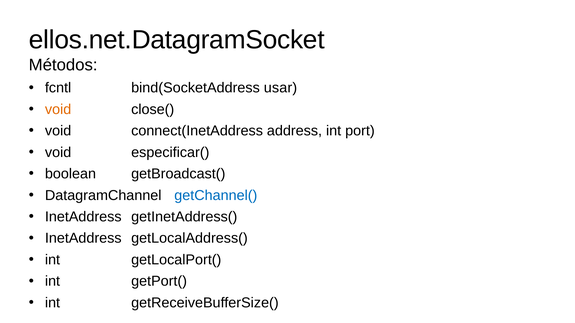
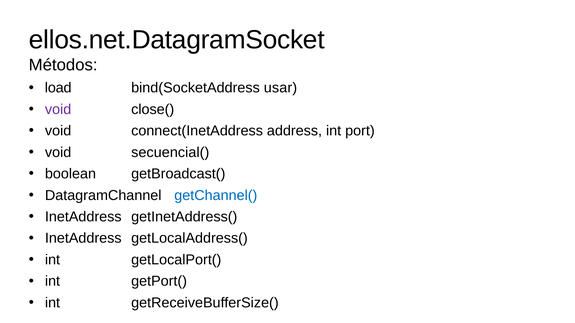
fcntl: fcntl -> load
void at (58, 110) colour: orange -> purple
especificar(: especificar( -> secuencial(
